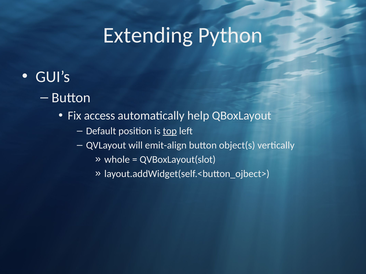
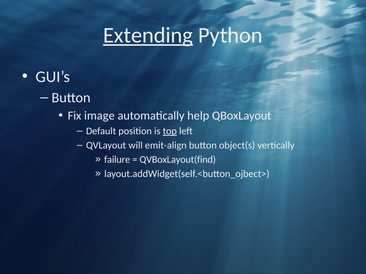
Extending underline: none -> present
access: access -> image
whole: whole -> failure
QVBoxLayout(slot: QVBoxLayout(slot -> QVBoxLayout(find
